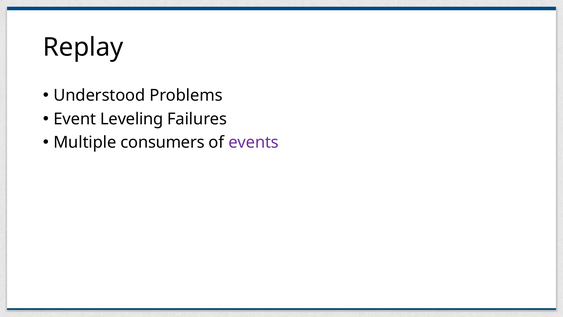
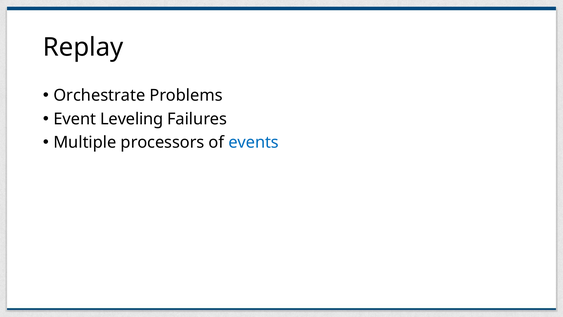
Understood: Understood -> Orchestrate
consumers: consumers -> processors
events colour: purple -> blue
